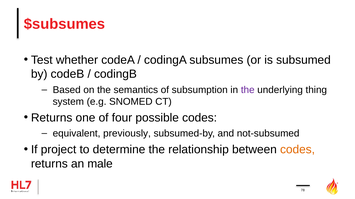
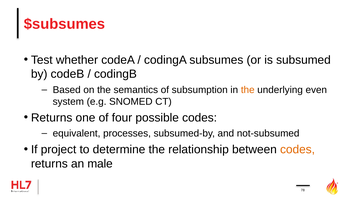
the at (248, 90) colour: purple -> orange
thing: thing -> even
previously: previously -> processes
